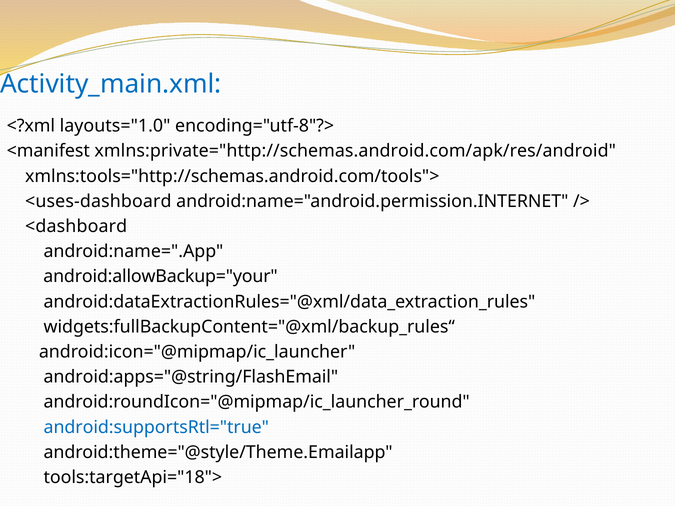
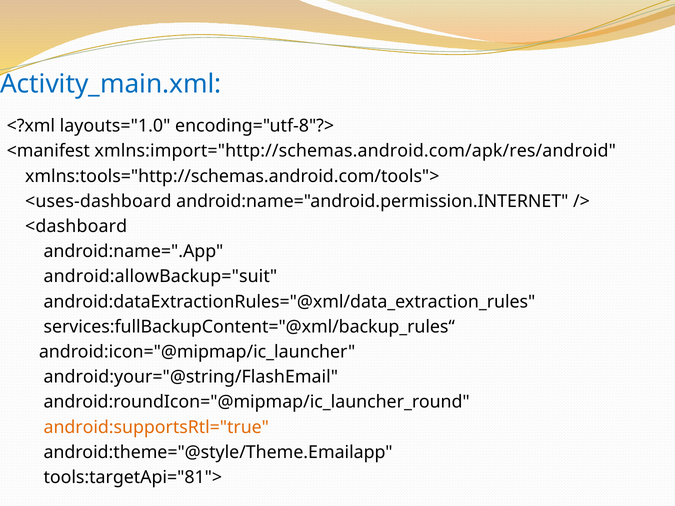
xmlns:private="http://schemas.android.com/apk/res/android: xmlns:private="http://schemas.android.com/apk/res/android -> xmlns:import="http://schemas.android.com/apk/res/android
android:allowBackup="your: android:allowBackup="your -> android:allowBackup="suit
widgets:fullBackupContent="@xml/backup_rules“: widgets:fullBackupContent="@xml/backup_rules“ -> services:fullBackupContent="@xml/backup_rules“
android:apps="@string/FlashEmail: android:apps="@string/FlashEmail -> android:your="@string/FlashEmail
android:supportsRtl="true colour: blue -> orange
tools:targetApi="18">: tools:targetApi="18"> -> tools:targetApi="81">
